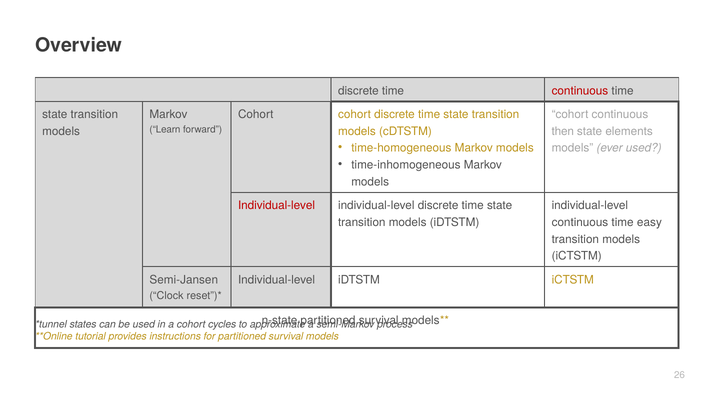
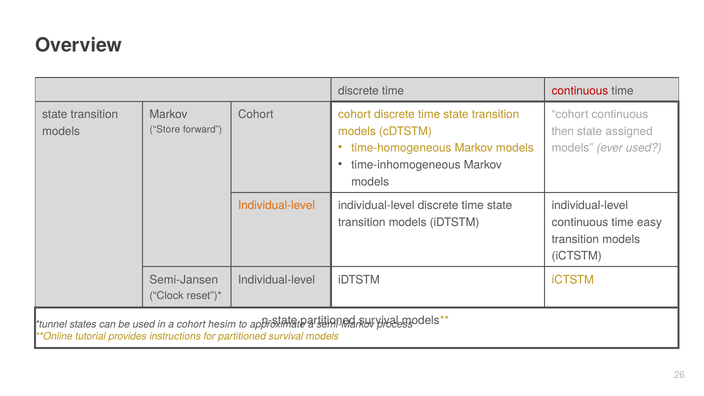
Learn: Learn -> Store
elements: elements -> assigned
Individual-level at (277, 206) colour: red -> orange
cycles: cycles -> hesim
